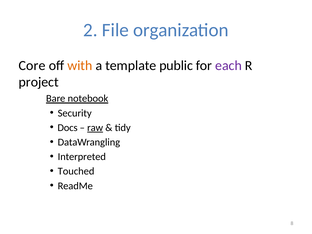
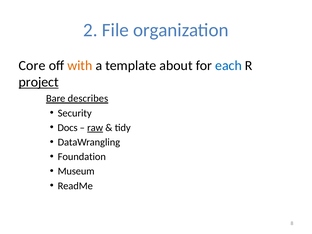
public: public -> about
each colour: purple -> blue
project underline: none -> present
notebook: notebook -> describes
Interpreted: Interpreted -> Foundation
Touched: Touched -> Museum
